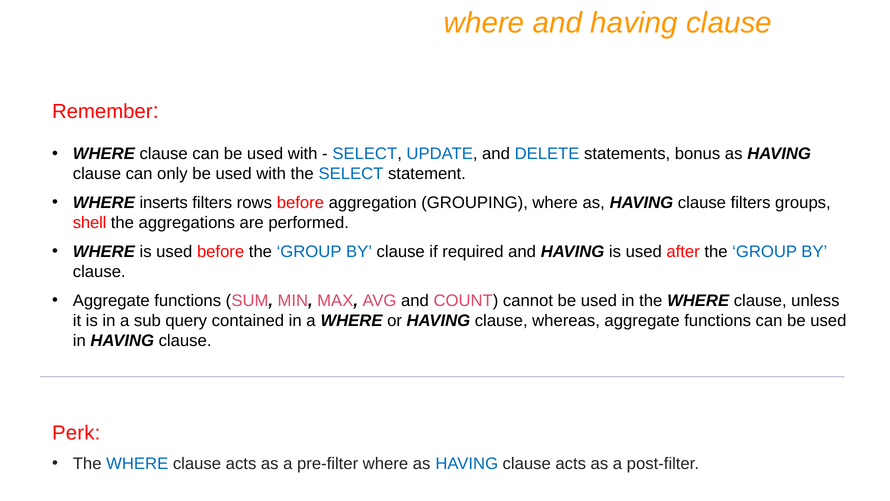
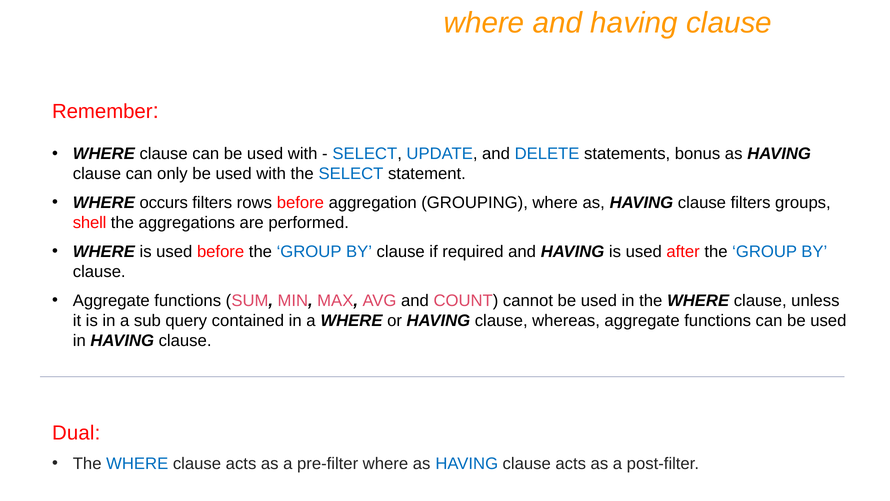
inserts: inserts -> occurs
Perk: Perk -> Dual
